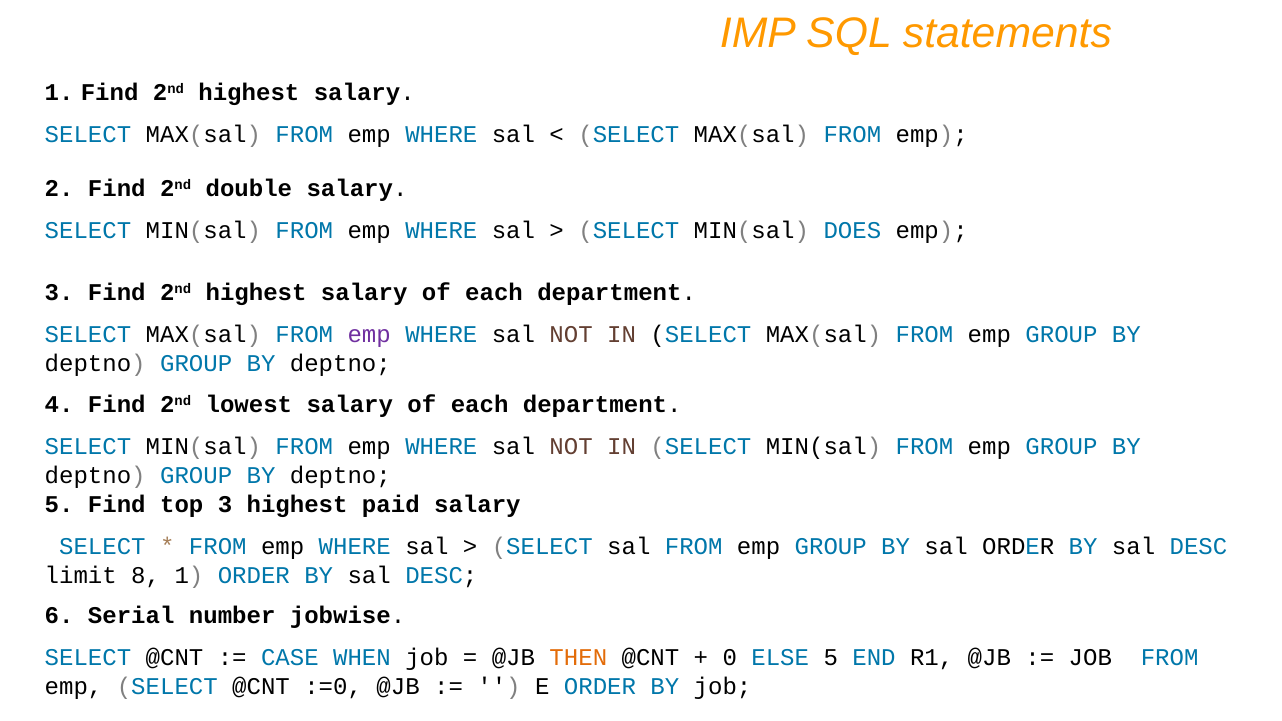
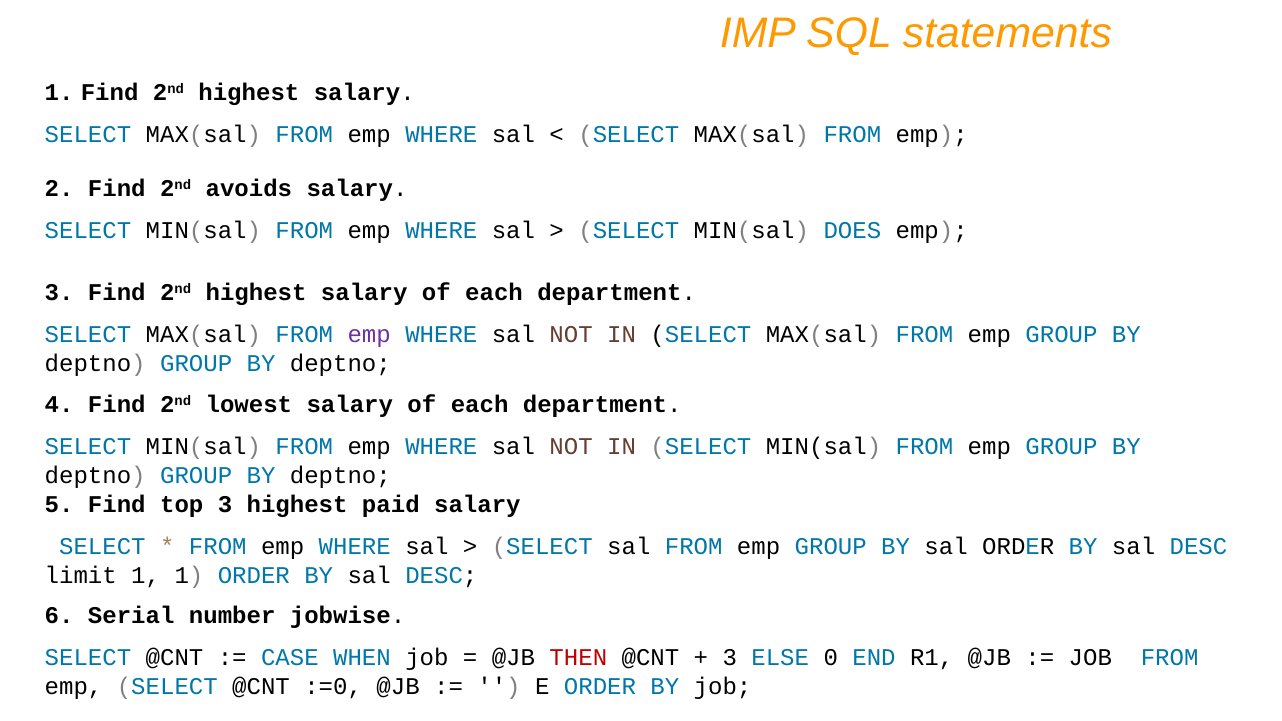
double: double -> avoids
limit 8: 8 -> 1
THEN colour: orange -> red
0 at (730, 658): 0 -> 3
ELSE 5: 5 -> 0
